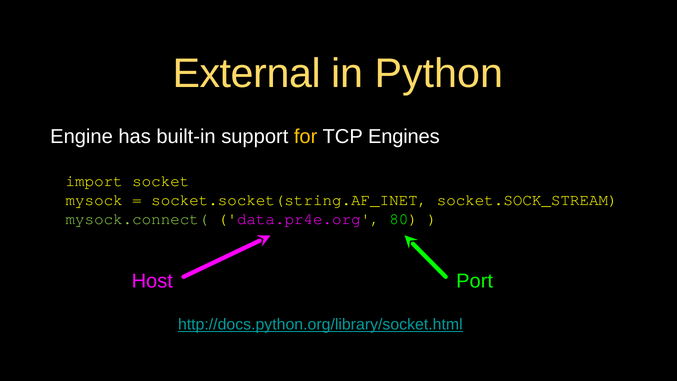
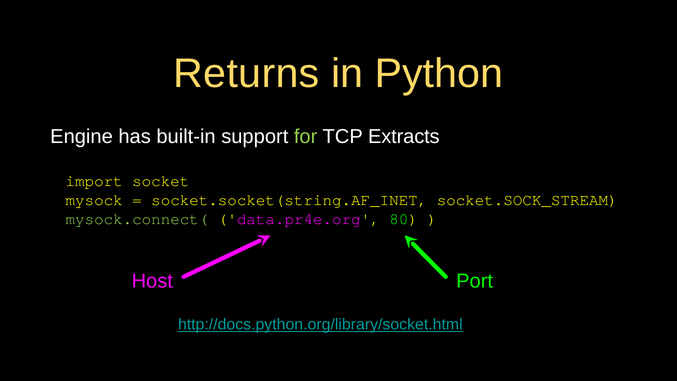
External: External -> Returns
for colour: yellow -> light green
Engines: Engines -> Extracts
